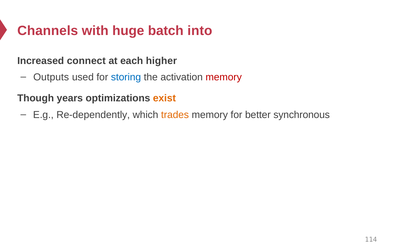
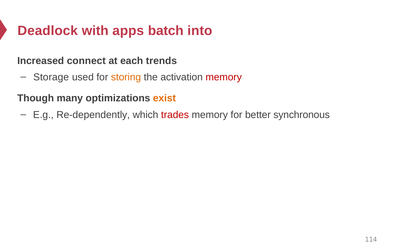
Channels: Channels -> Deadlock
huge: huge -> apps
higher: higher -> trends
Outputs: Outputs -> Storage
storing colour: blue -> orange
years: years -> many
trades colour: orange -> red
